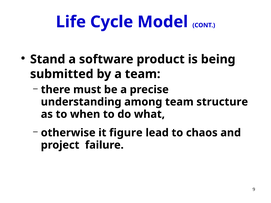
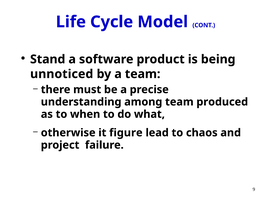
submitted: submitted -> unnoticed
structure: structure -> produced
